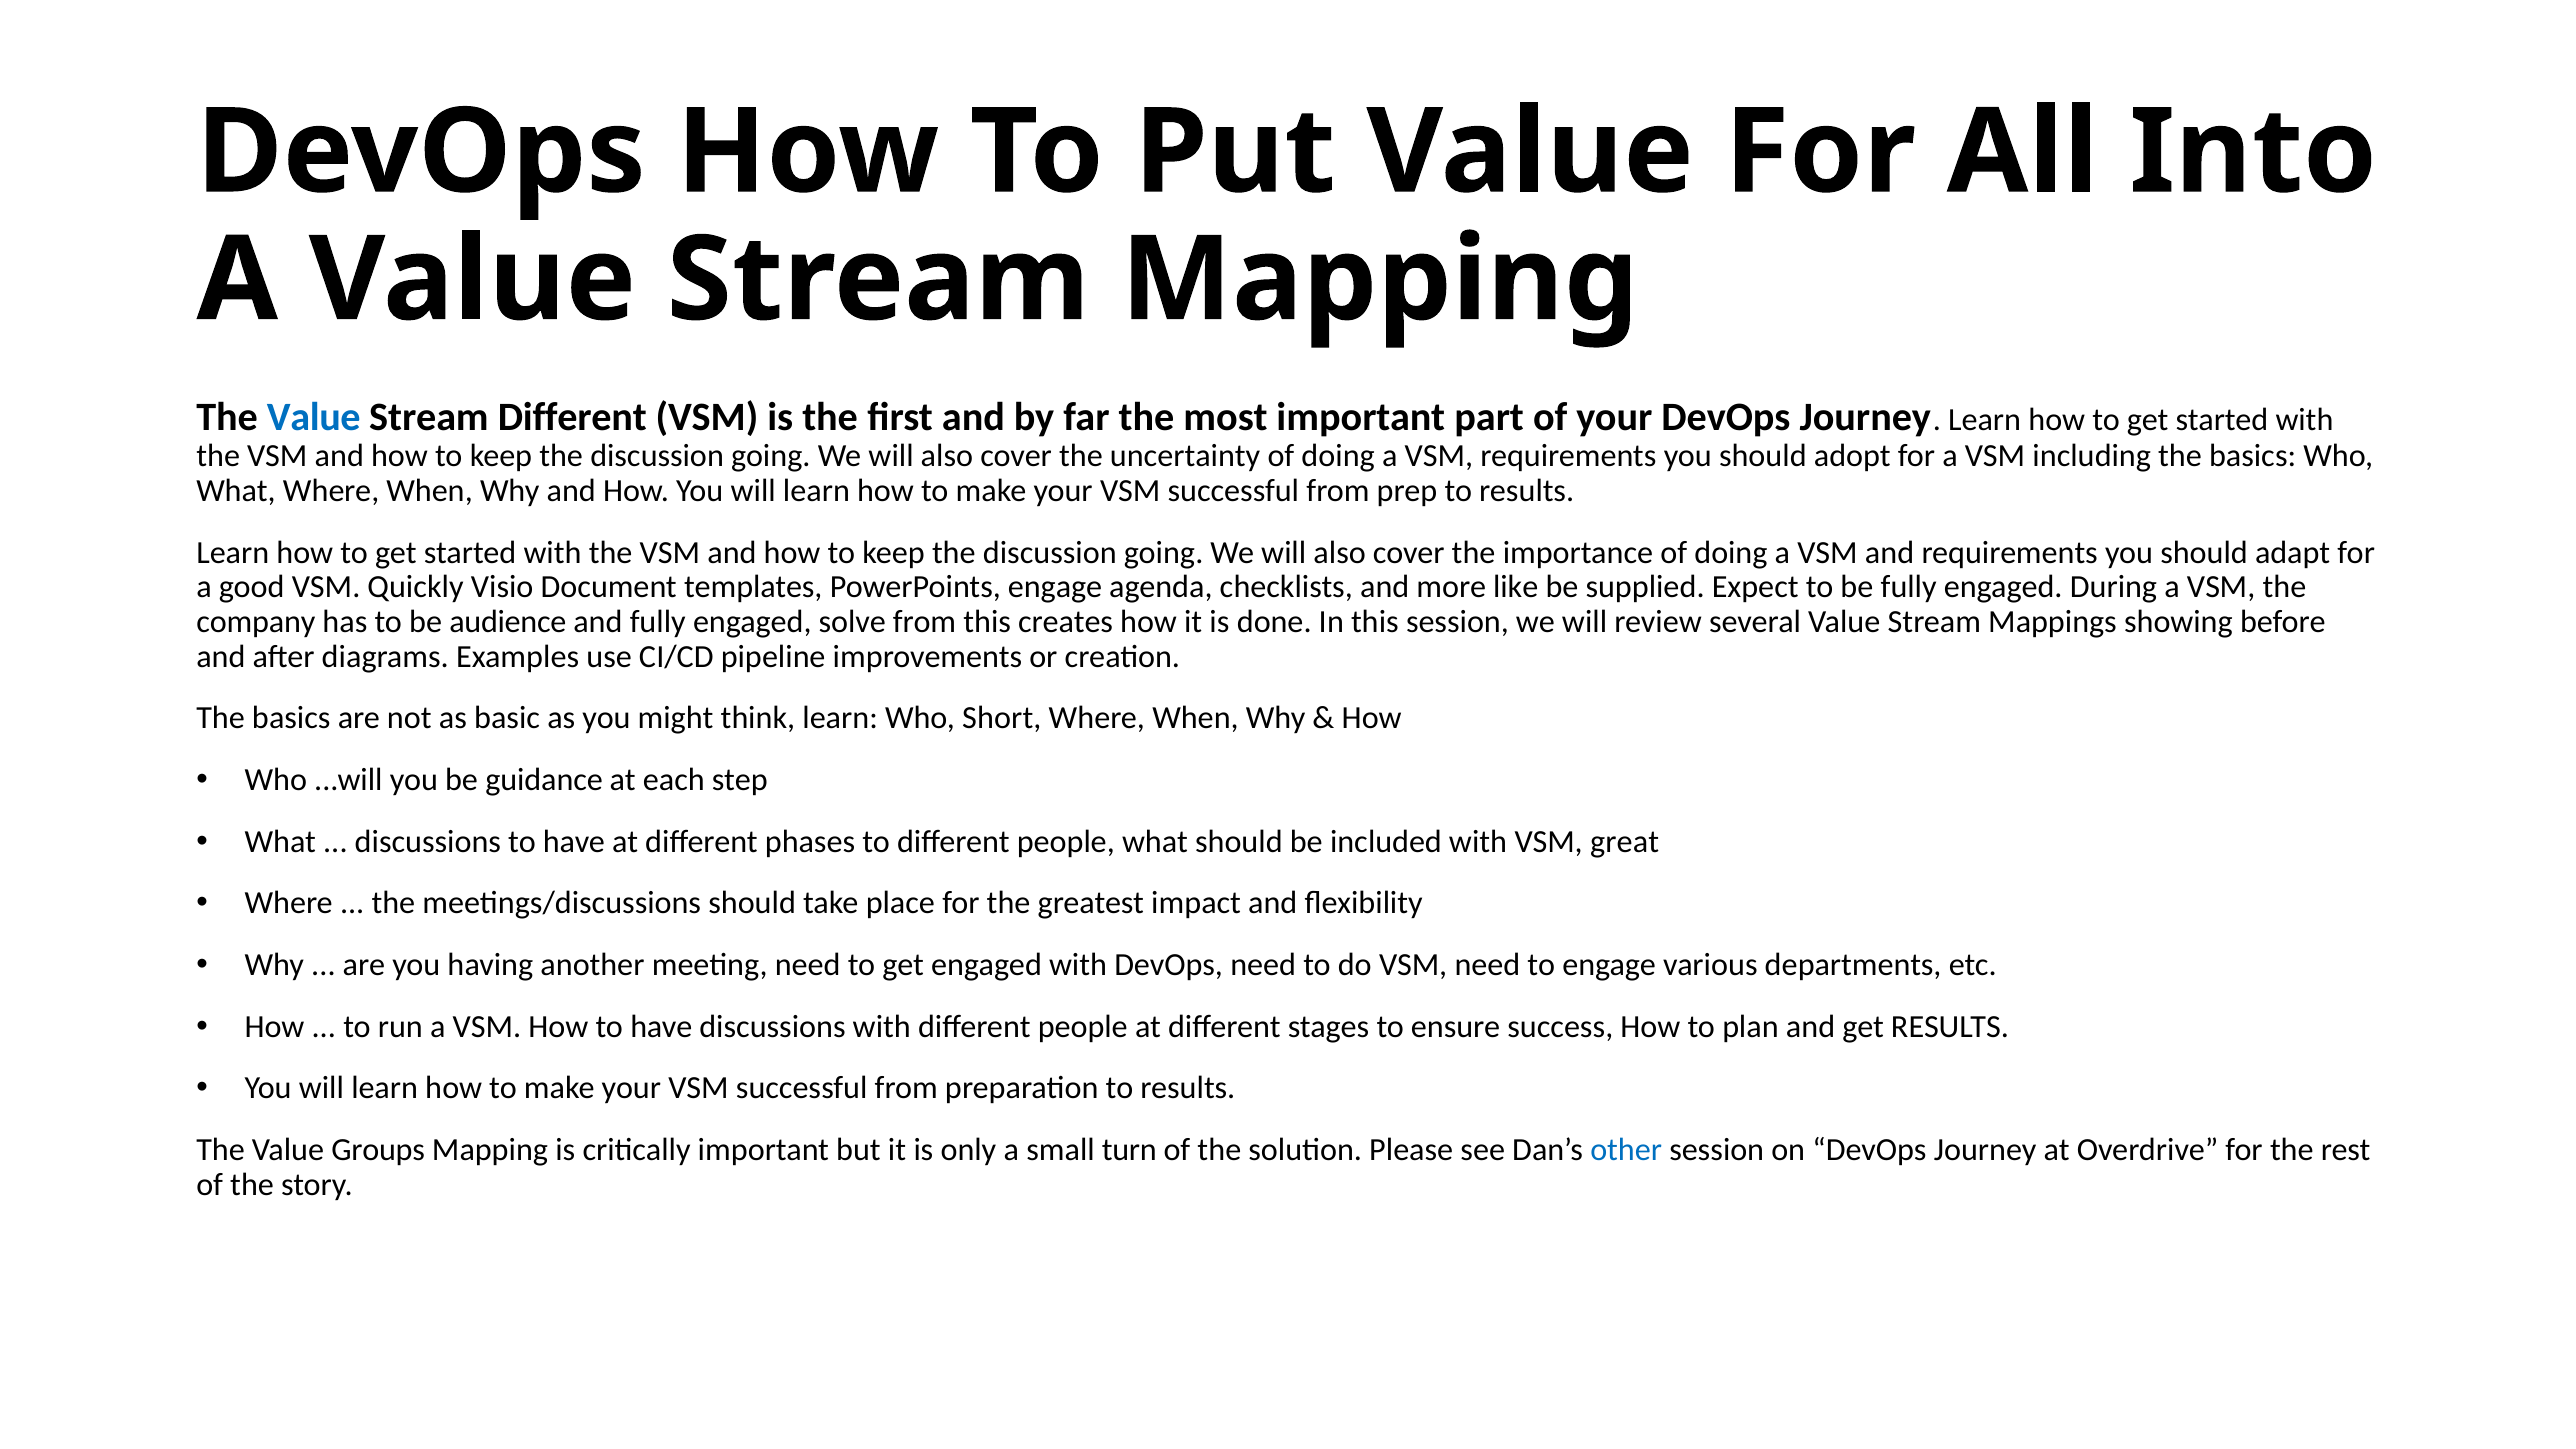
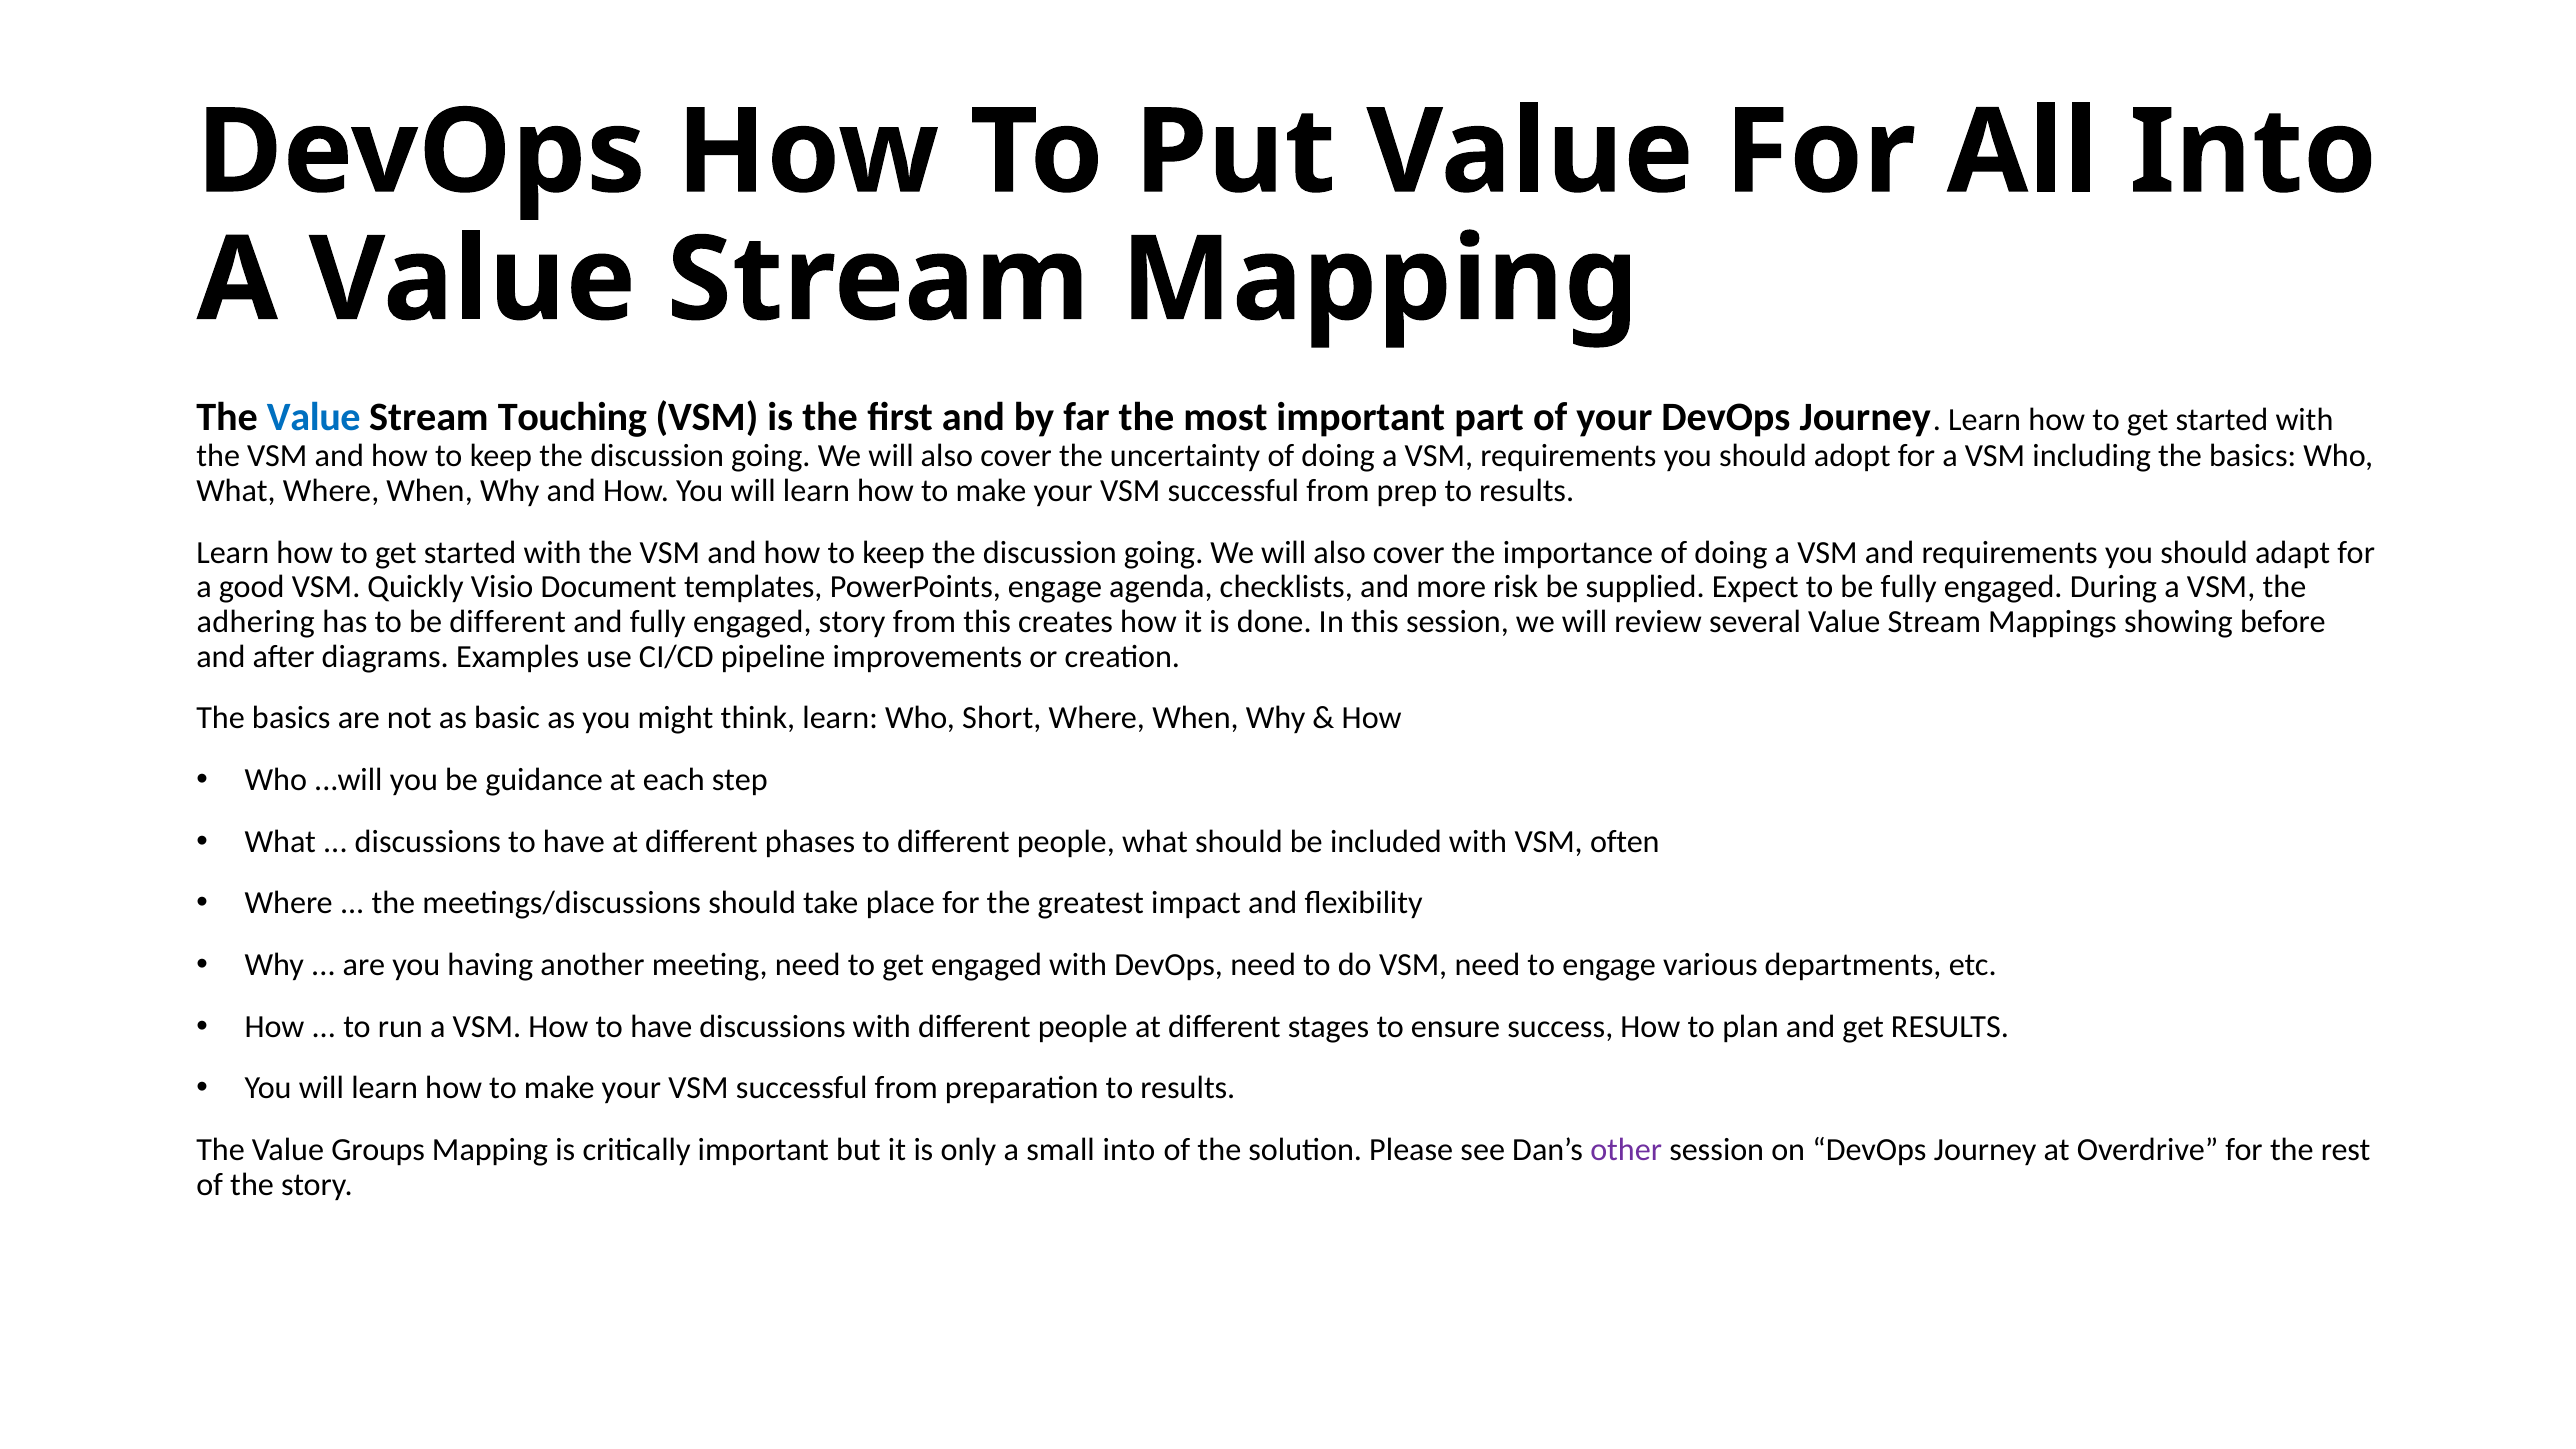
Stream Different: Different -> Touching
like: like -> risk
company: company -> adhering
be audience: audience -> different
engaged solve: solve -> story
great: great -> often
small turn: turn -> into
other colour: blue -> purple
